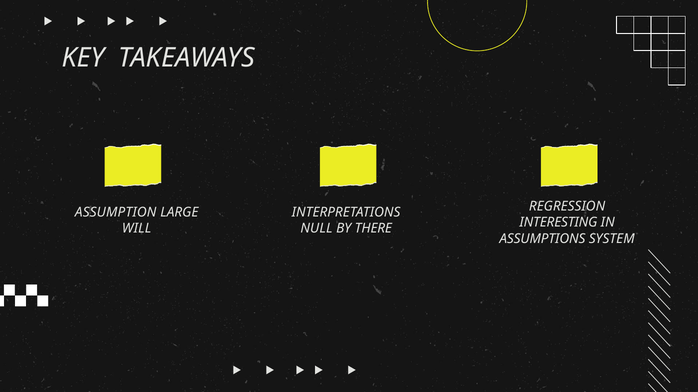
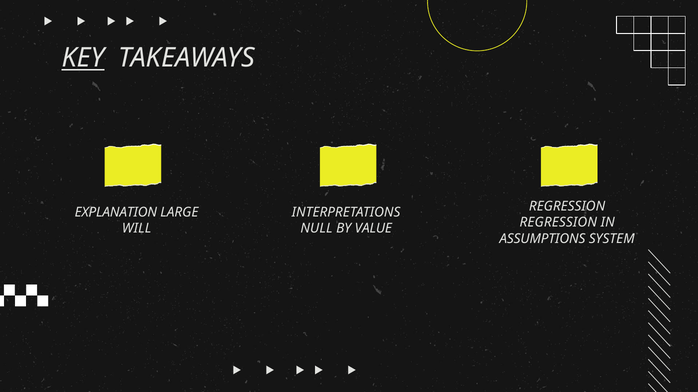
KEY underline: none -> present
ASSUMPTION: ASSUMPTION -> EXPLANATION
INTERESTING at (558, 223): INTERESTING -> REGRESSION
THERE: THERE -> VALUE
